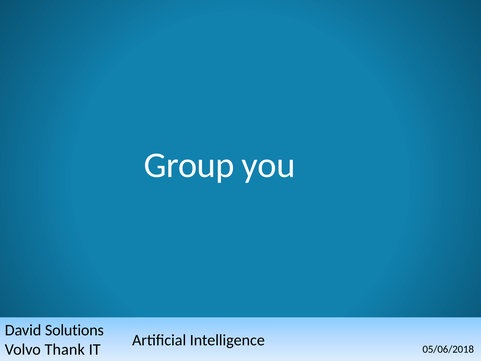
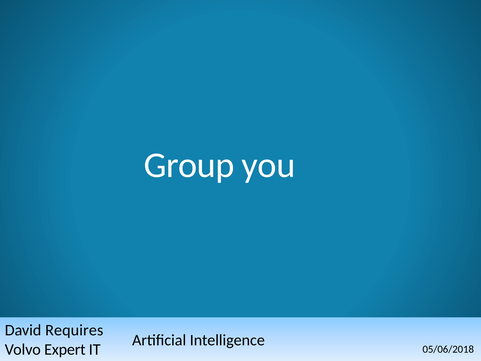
Solutions: Solutions -> Requires
Thank: Thank -> Expert
